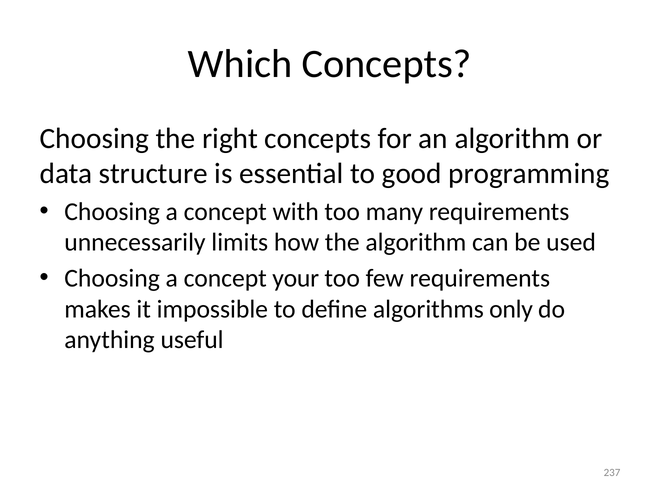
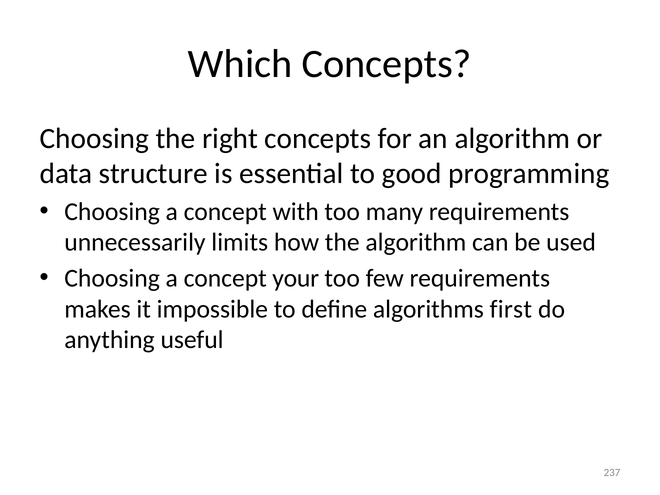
only: only -> first
